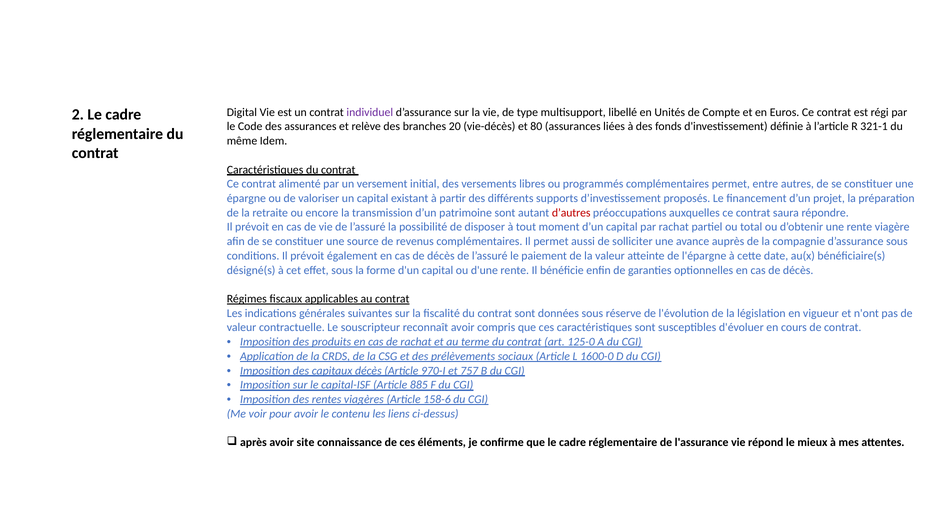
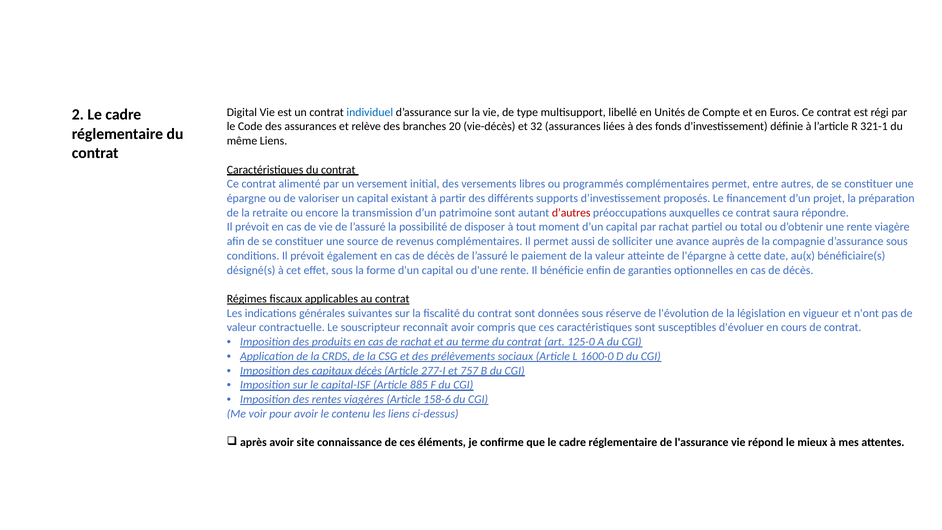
individuel colour: purple -> blue
80: 80 -> 32
même Idem: Idem -> Liens
970-I: 970-I -> 277-I
